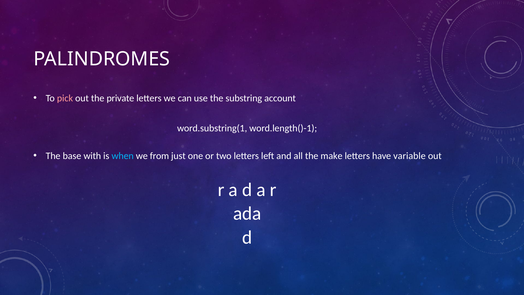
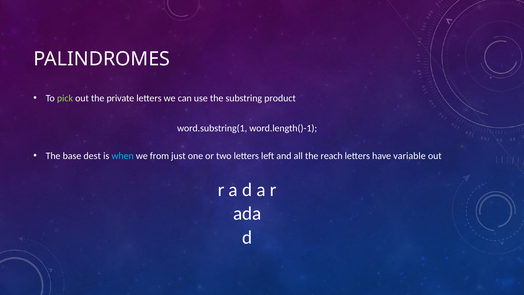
pick colour: pink -> light green
account: account -> product
with: with -> dest
make: make -> reach
